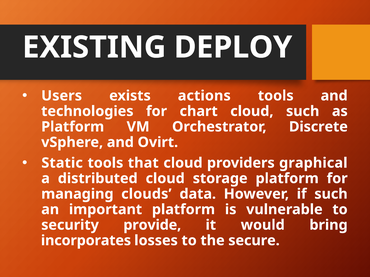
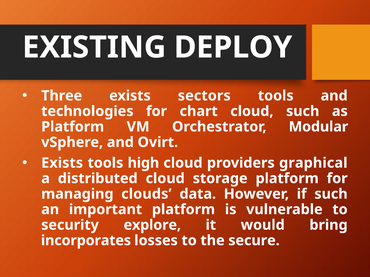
Users: Users -> Three
actions: actions -> sectors
Discrete: Discrete -> Modular
Static at (62, 163): Static -> Exists
that: that -> high
provide: provide -> explore
